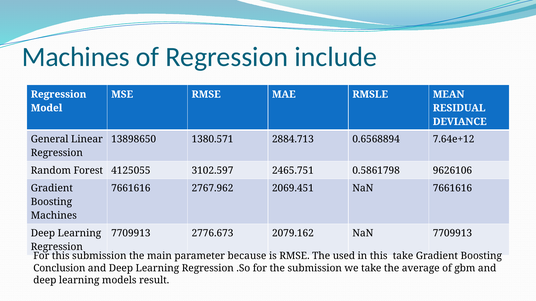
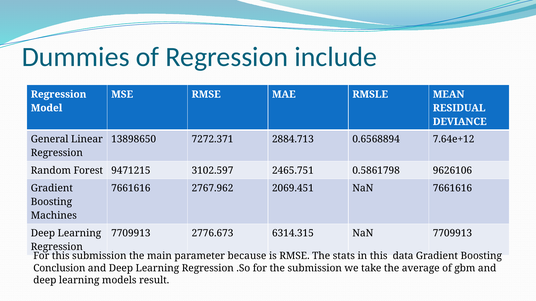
Machines at (76, 57): Machines -> Dummies
1380.571: 1380.571 -> 7272.371
4125055: 4125055 -> 9471215
2079.162: 2079.162 -> 6314.315
used: used -> stats
this take: take -> data
